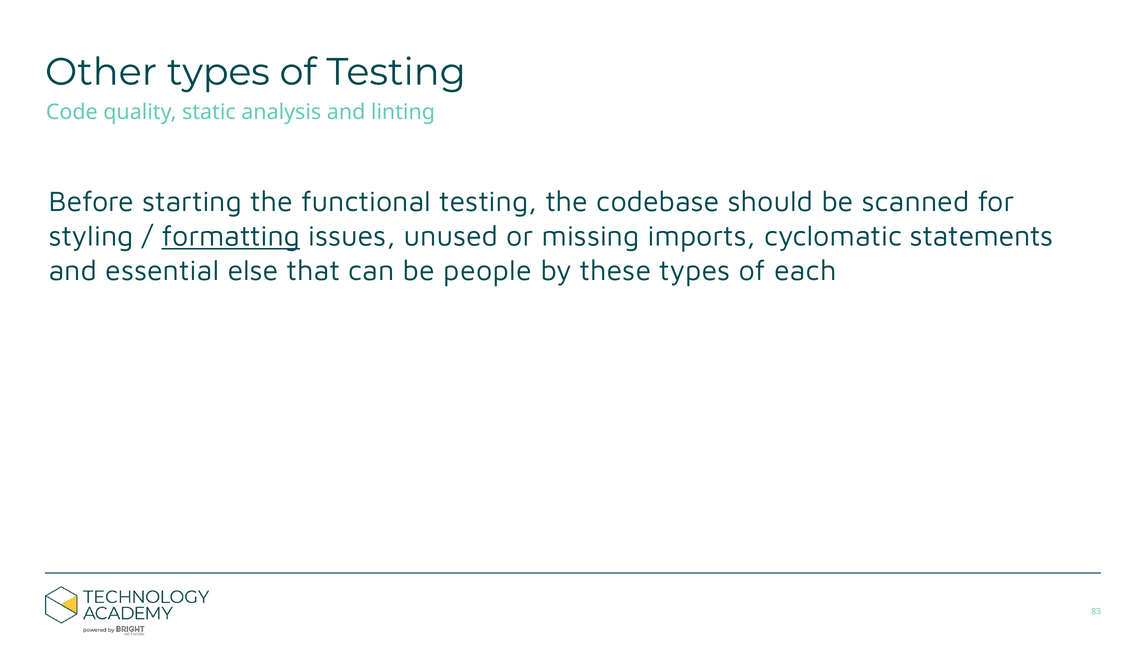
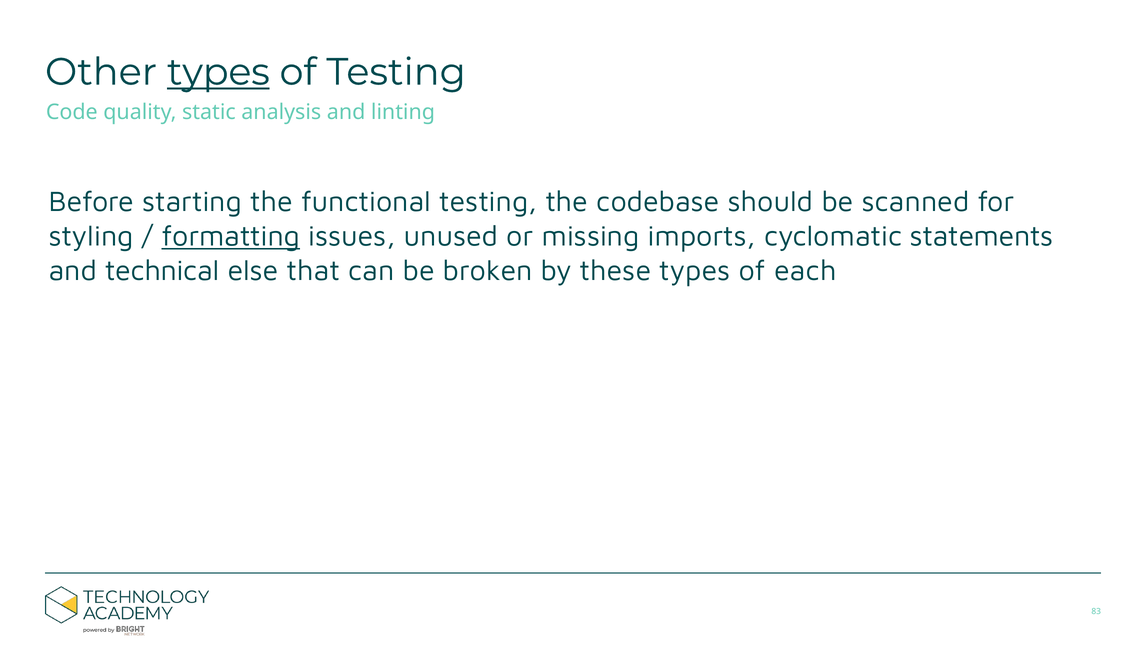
types at (218, 72) underline: none -> present
essential: essential -> technical
people: people -> broken
